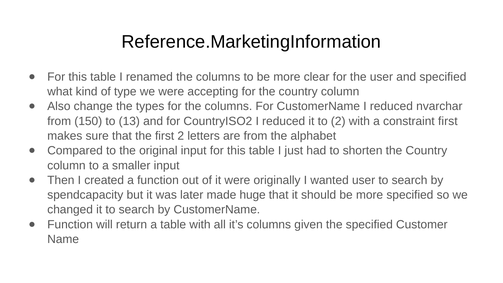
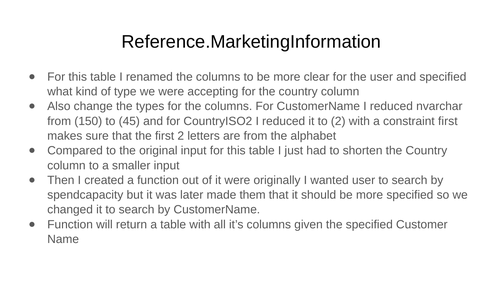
13: 13 -> 45
huge: huge -> them
